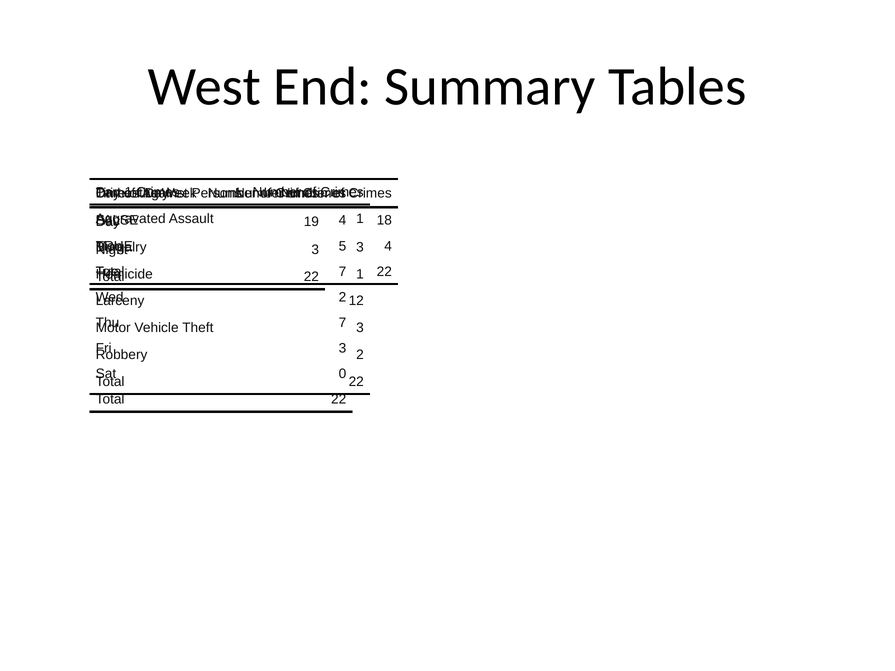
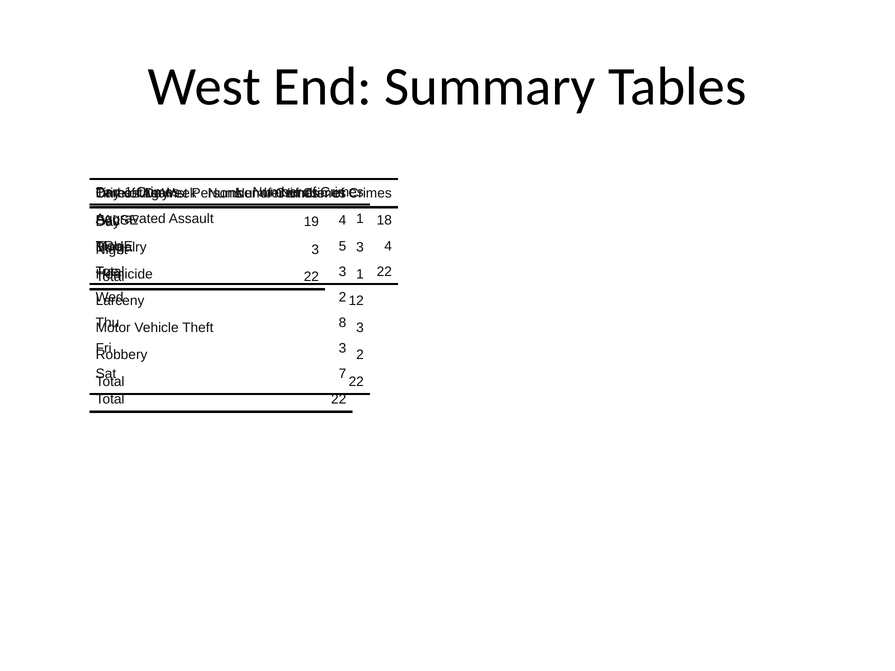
7 at (343, 272): 7 -> 3
7 at (343, 323): 7 -> 8
0: 0 -> 7
